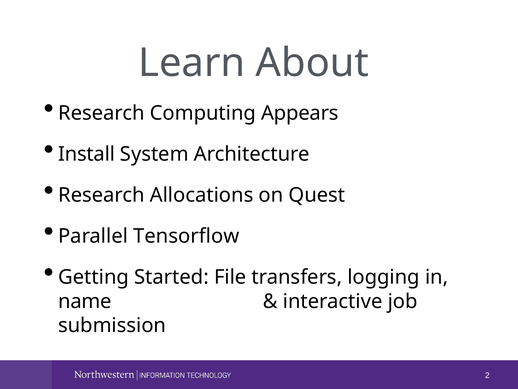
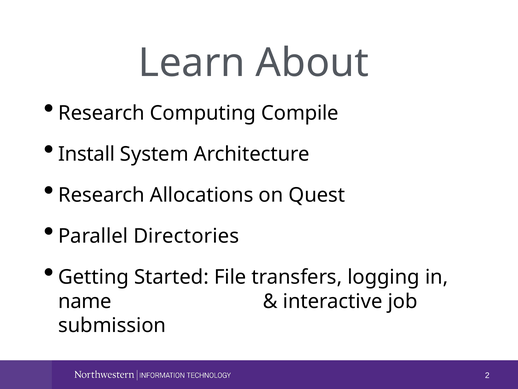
Appears: Appears -> Compile
Tensorflow: Tensorflow -> Directories
